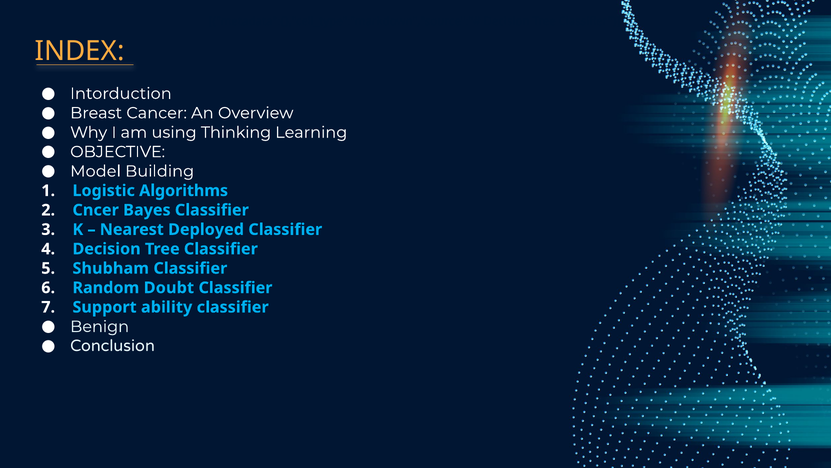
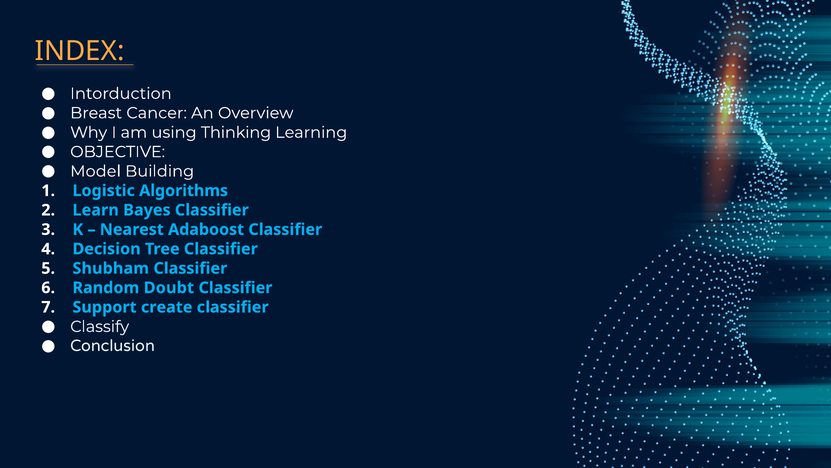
Cncer: Cncer -> Learn
Deployed: Deployed -> Adaboost
ability: ability -> create
Benign: Benign -> Classify
